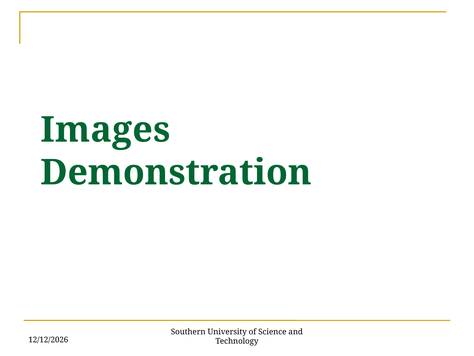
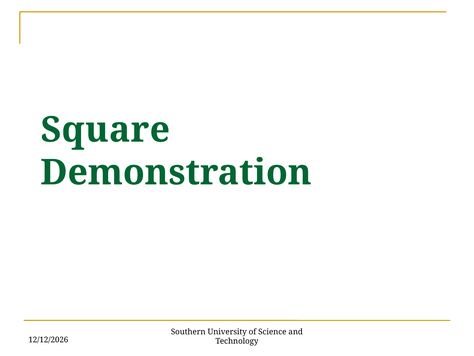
Images: Images -> Square
